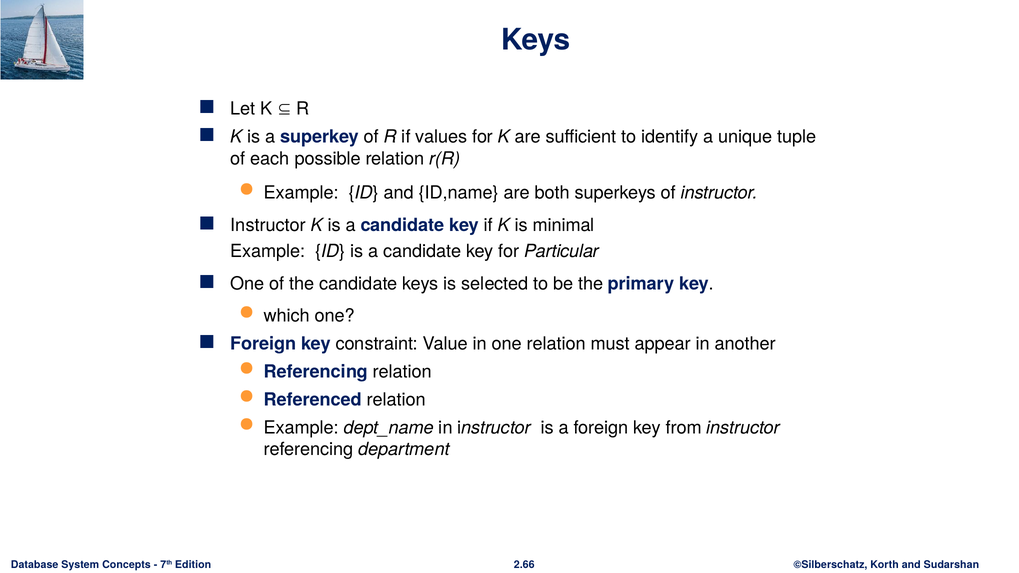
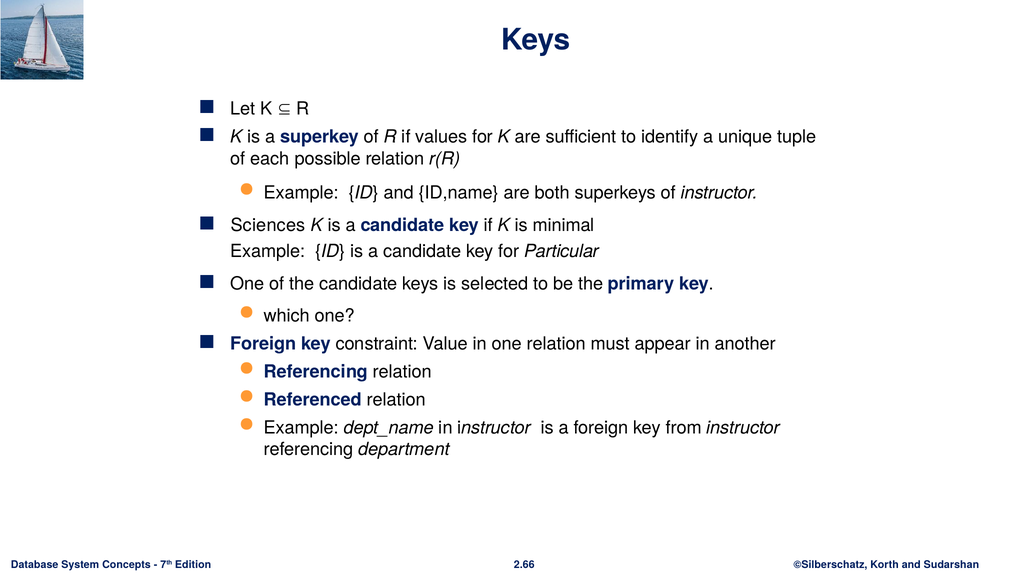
Instructor at (268, 225): Instructor -> Sciences
